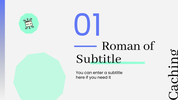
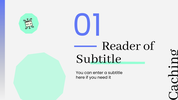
Roman: Roman -> Reader
